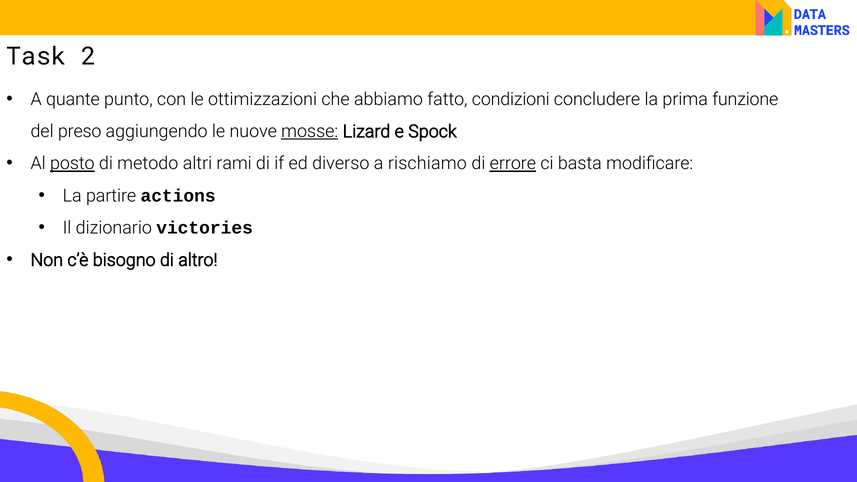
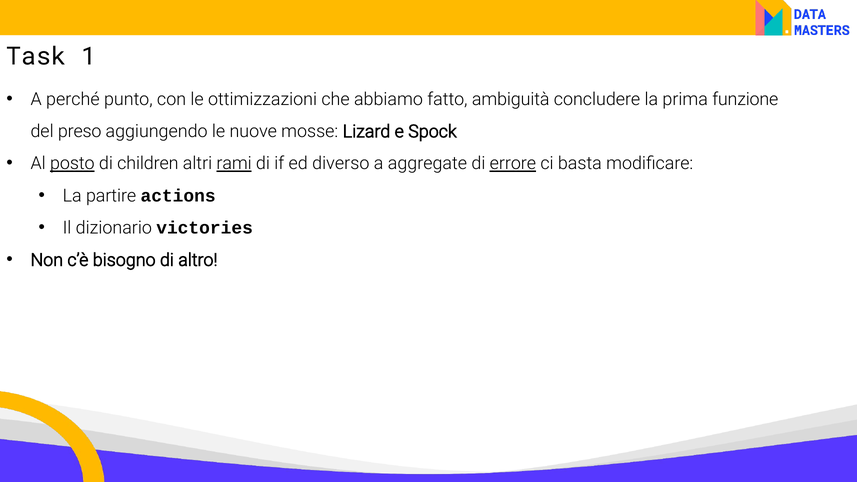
2: 2 -> 1
quante: quante -> perché
condizioni: condizioni -> ambiguità
mosse underline: present -> none
metodo: metodo -> children
rami underline: none -> present
rischiamo: rischiamo -> aggregate
